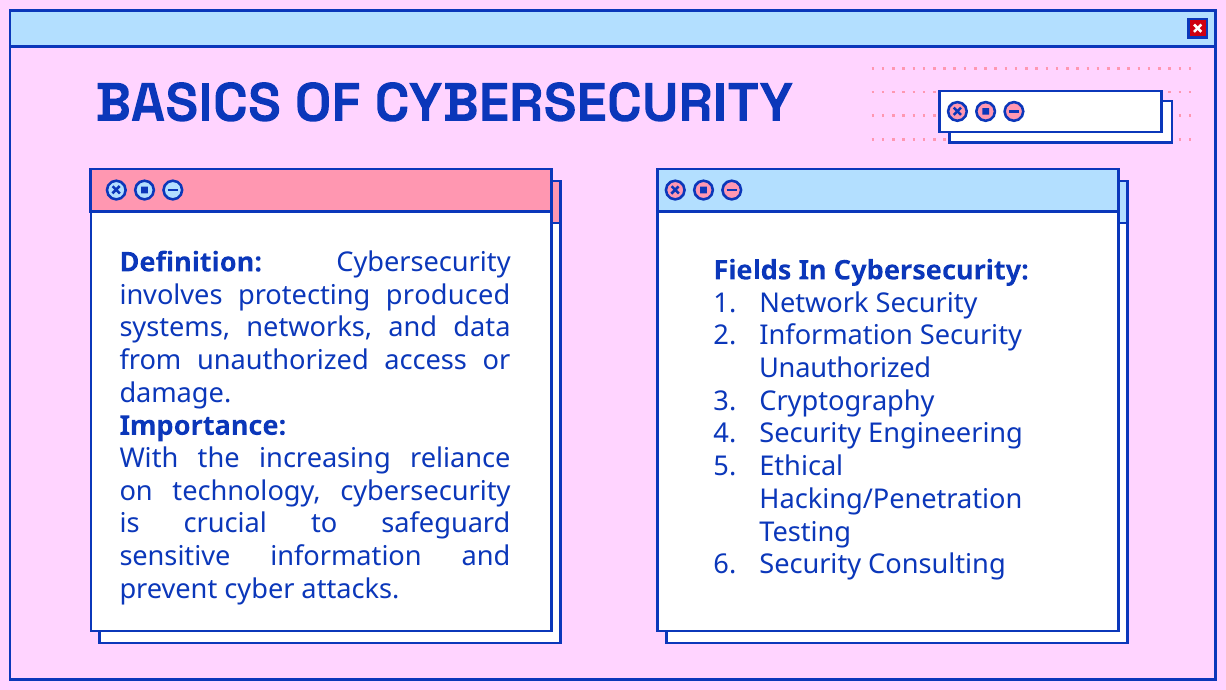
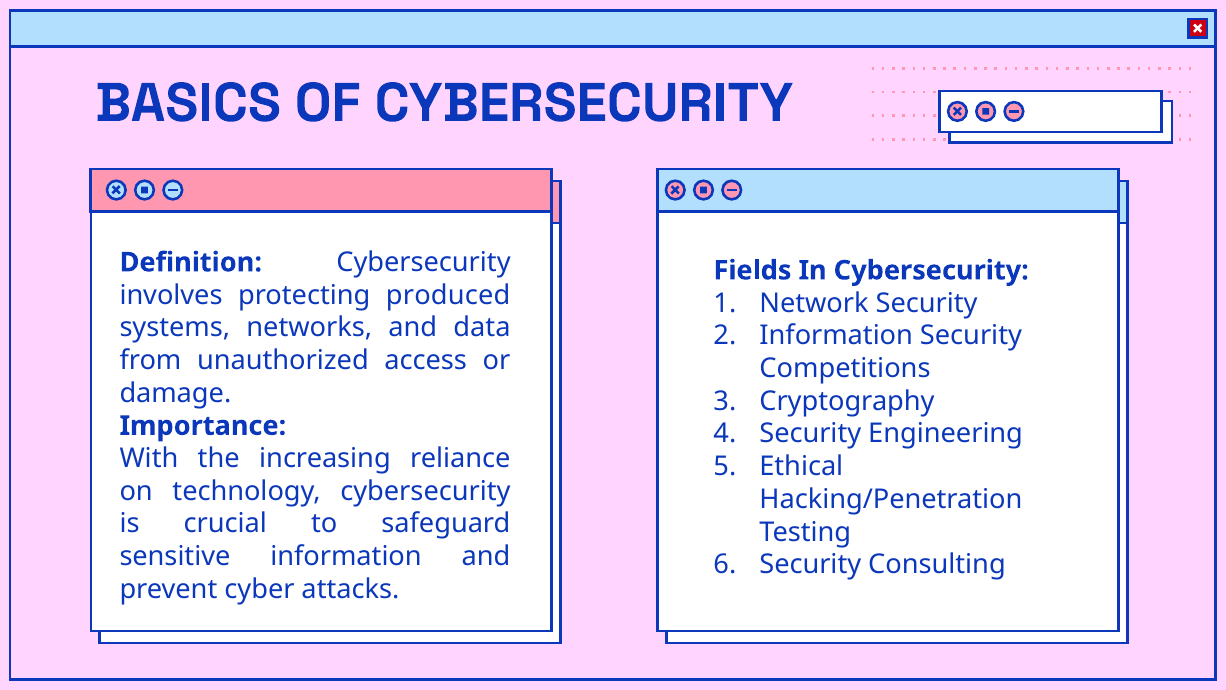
Unauthorized at (845, 368): Unauthorized -> Competitions
